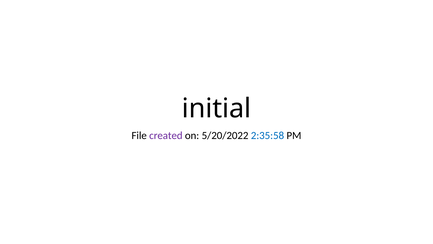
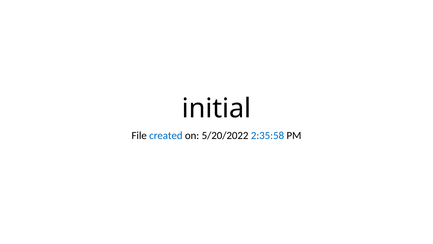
created colour: purple -> blue
